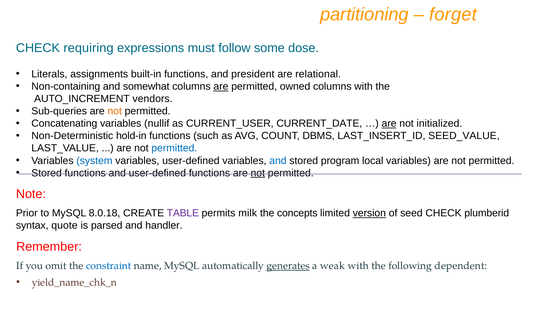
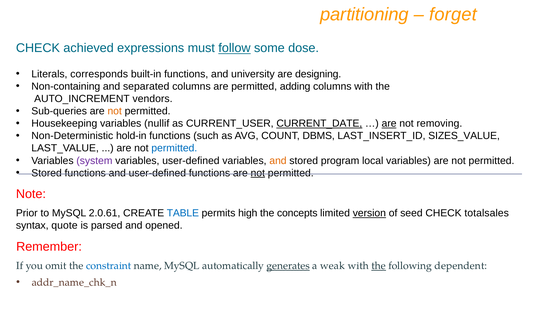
requiring: requiring -> achieved
follow underline: none -> present
assignments: assignments -> corresponds
president: president -> university
relational: relational -> designing
somewhat: somewhat -> separated
are at (221, 87) underline: present -> none
owned: owned -> adding
Concatenating: Concatenating -> Housekeeping
CURRENT_DATE underline: none -> present
initialized: initialized -> removing
SEED_VALUE: SEED_VALUE -> SIZES_VALUE
system colour: blue -> purple
and at (278, 161) colour: blue -> orange
8.0.18: 8.0.18 -> 2.0.61
TABLE colour: purple -> blue
milk: milk -> high
plumberid: plumberid -> totalsales
handler: handler -> opened
the at (379, 266) underline: none -> present
yield_name_chk_n: yield_name_chk_n -> addr_name_chk_n
